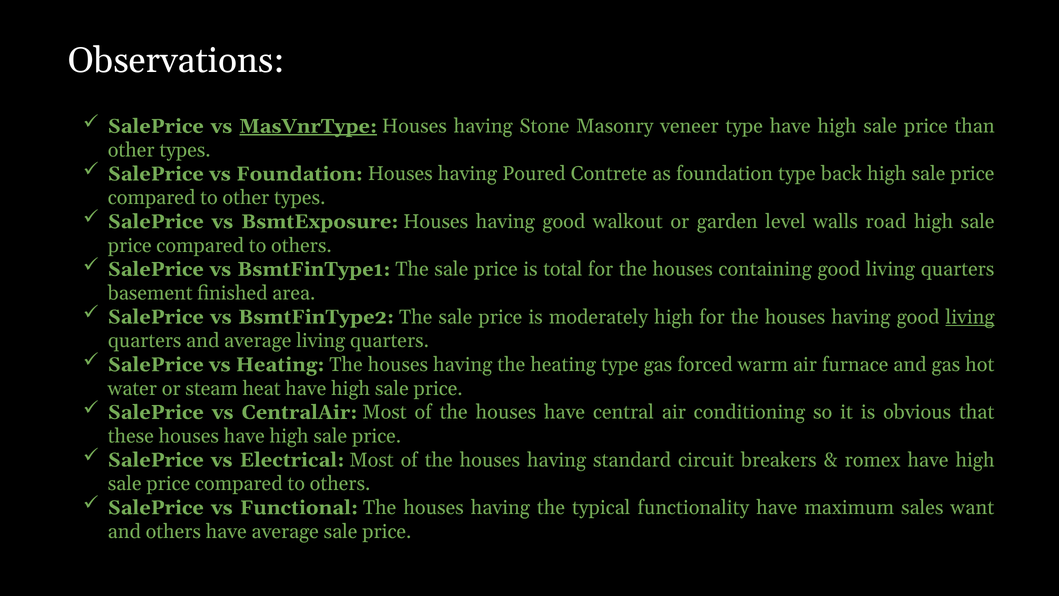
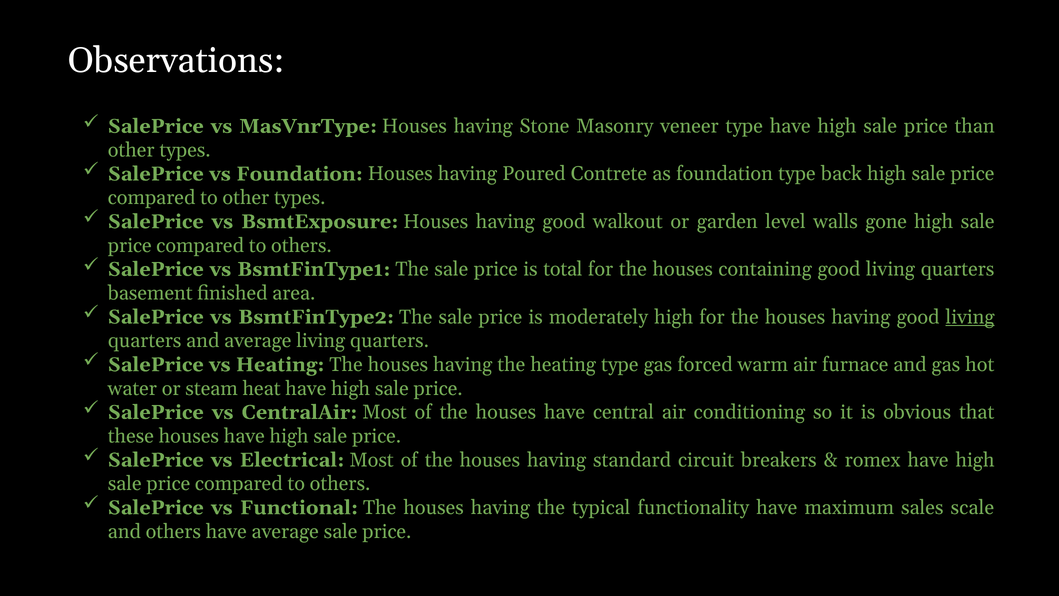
MasVnrType underline: present -> none
road: road -> gone
want: want -> scale
